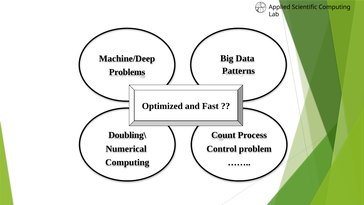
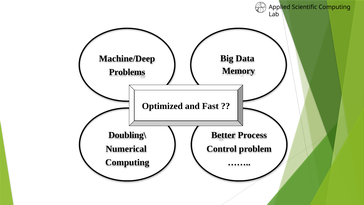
Patterns: Patterns -> Memory
Count: Count -> Better
